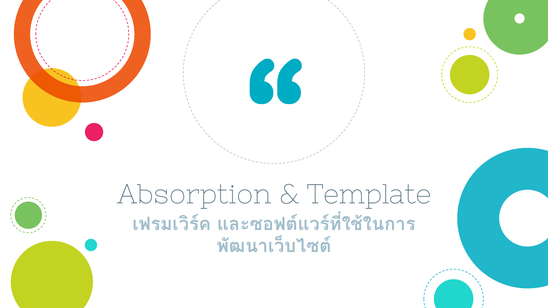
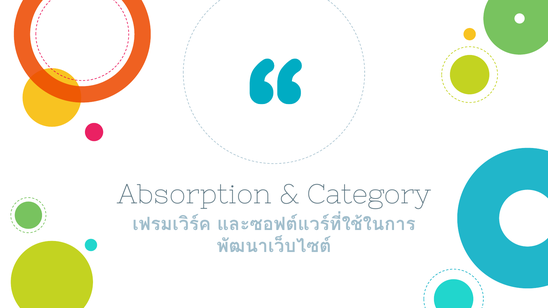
Template: Template -> Category
